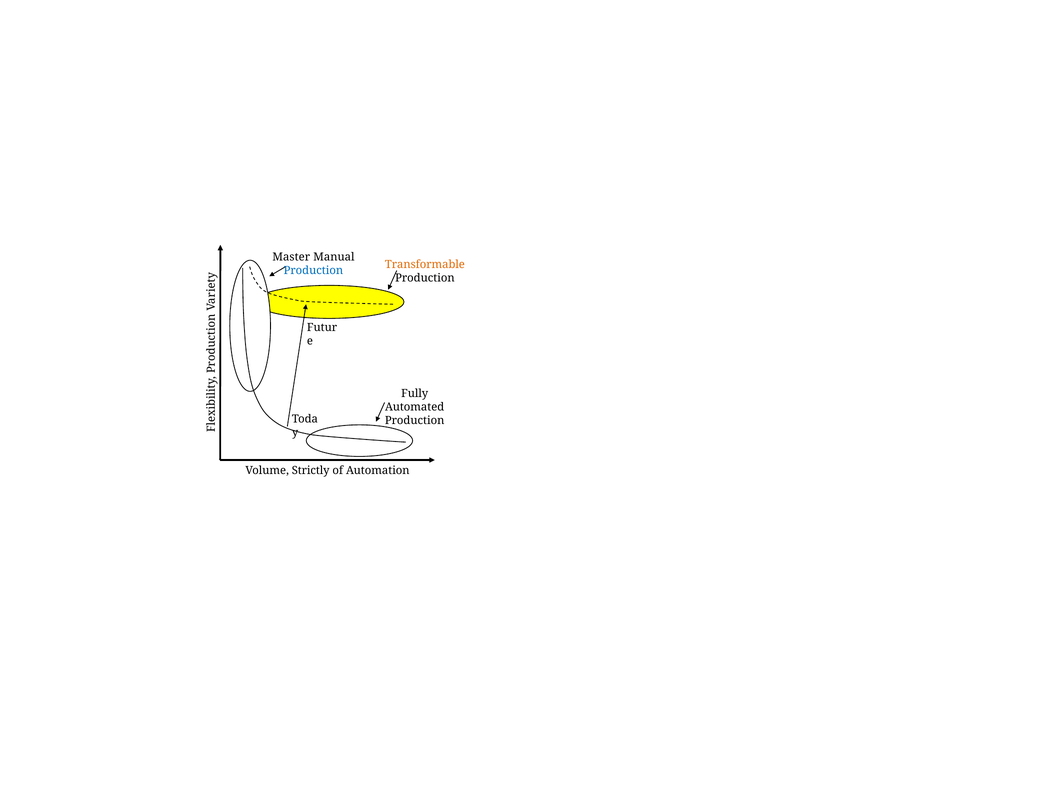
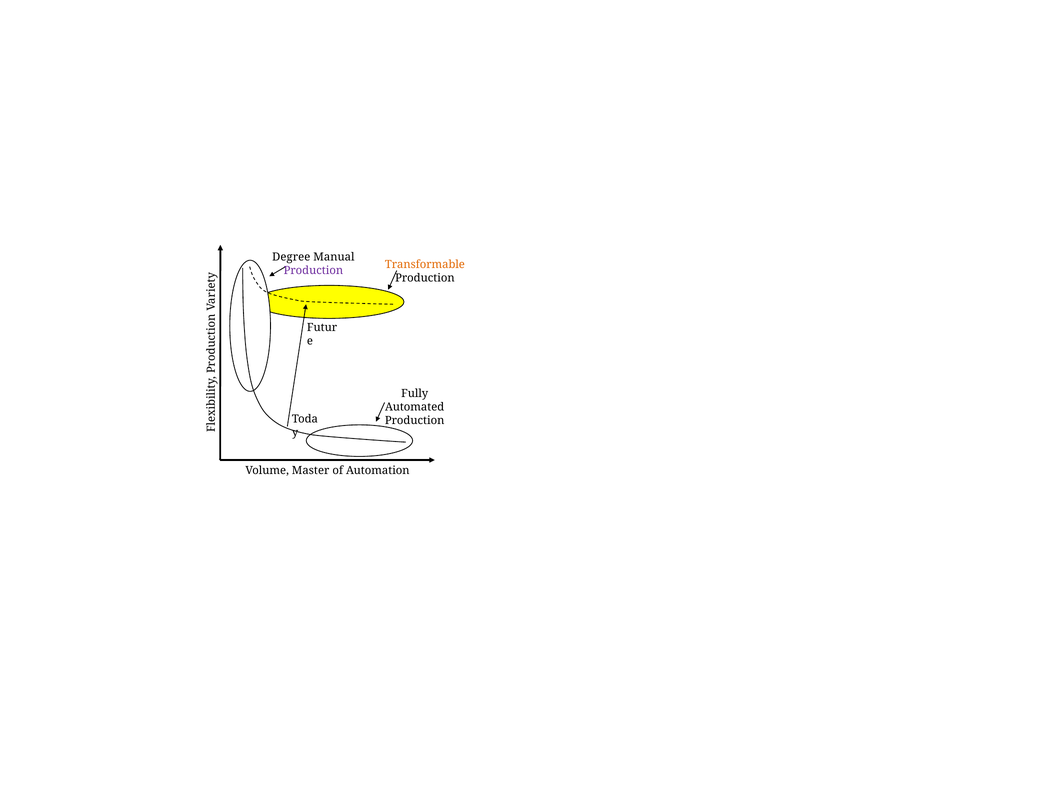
Master: Master -> Degree
Production at (313, 271) colour: blue -> purple
Strictly: Strictly -> Master
